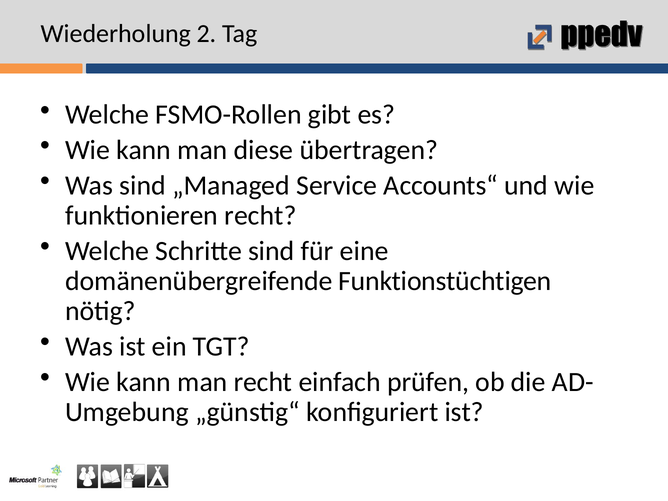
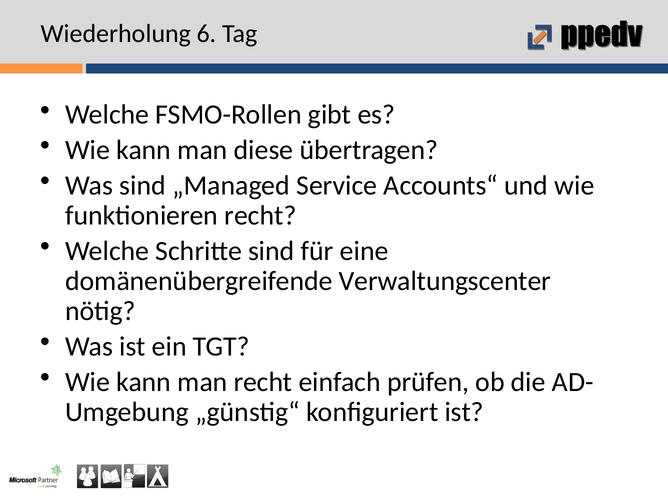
2: 2 -> 6
Funktionstüchtigen: Funktionstüchtigen -> Verwaltungscenter
